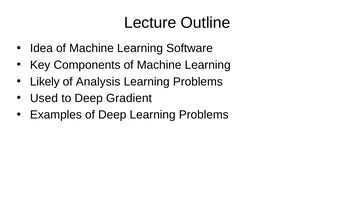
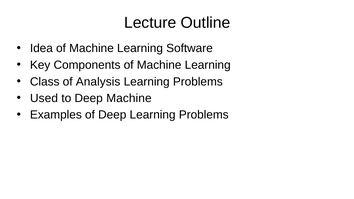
Likely: Likely -> Class
Deep Gradient: Gradient -> Machine
